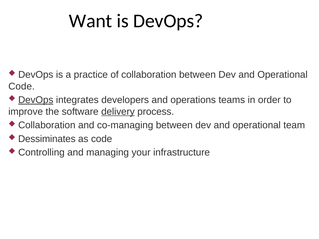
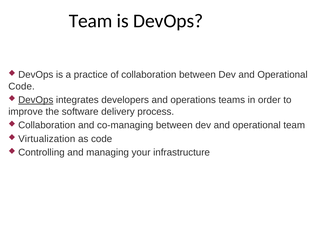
Want at (91, 21): Want -> Team
delivery underline: present -> none
Dessiminates: Dessiminates -> Virtualization
